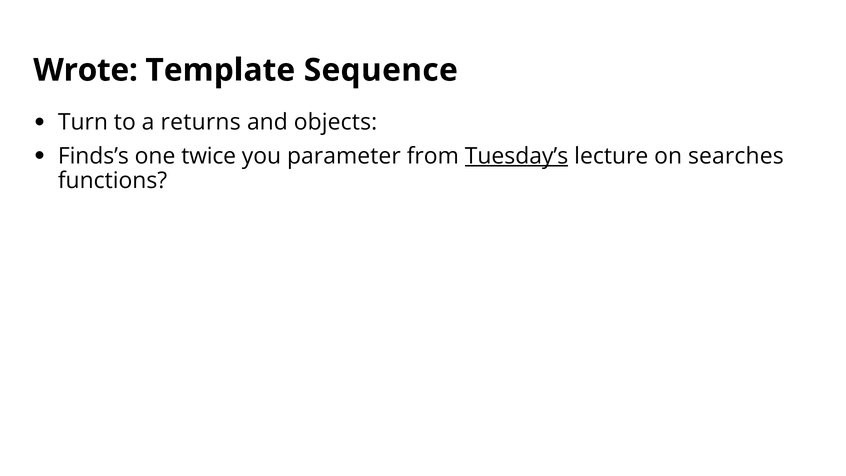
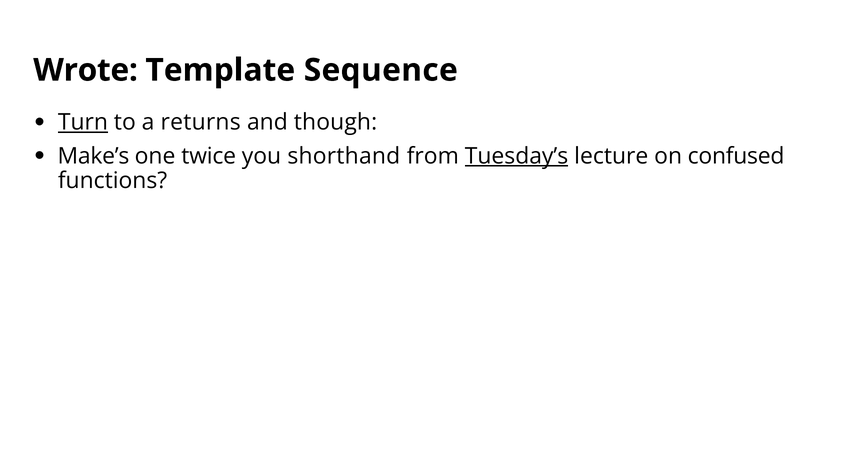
Turn underline: none -> present
objects: objects -> though
Finds’s: Finds’s -> Make’s
parameter: parameter -> shorthand
searches: searches -> confused
